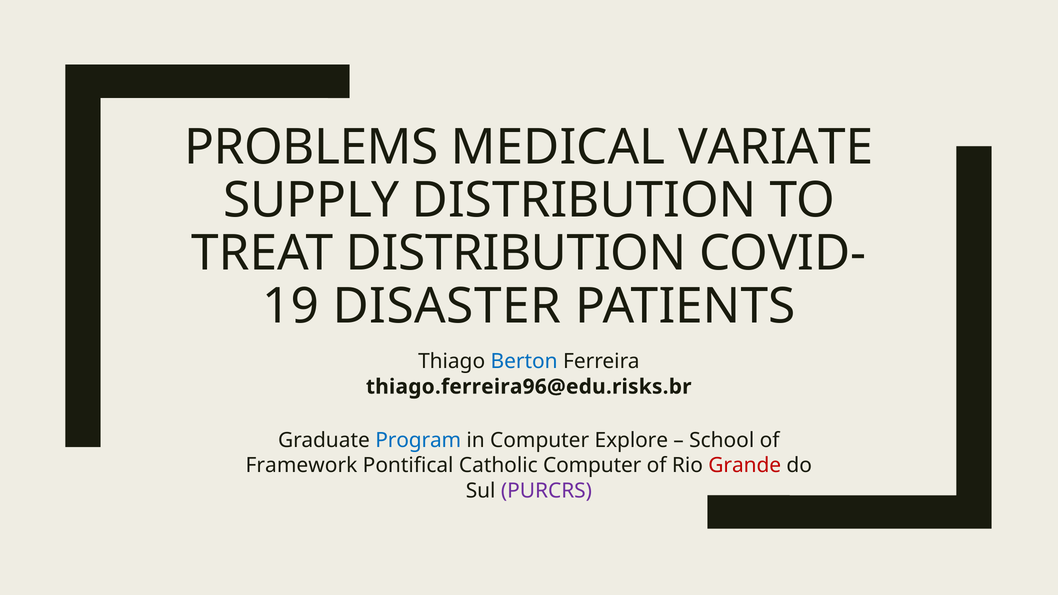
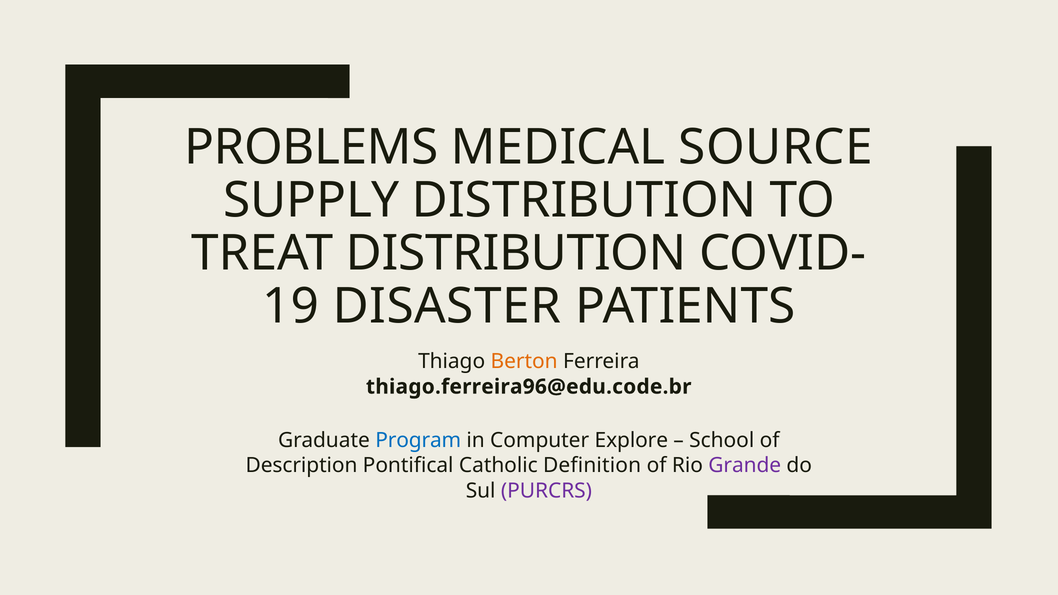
VARIATE: VARIATE -> SOURCE
Berton colour: blue -> orange
thiago.ferreira96@edu.risks.br: thiago.ferreira96@edu.risks.br -> thiago.ferreira96@edu.code.br
Framework: Framework -> Description
Catholic Computer: Computer -> Definition
Grande colour: red -> purple
